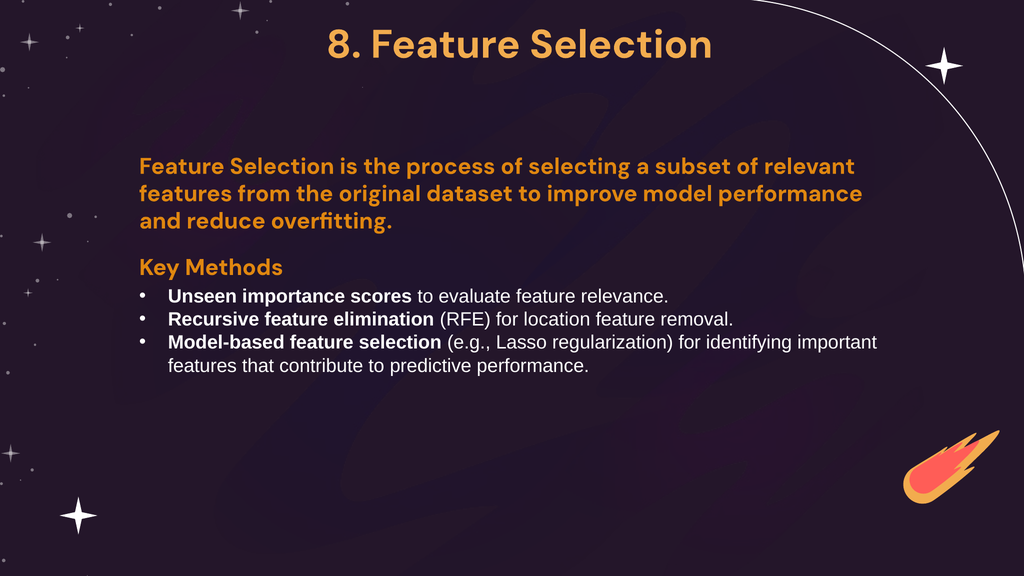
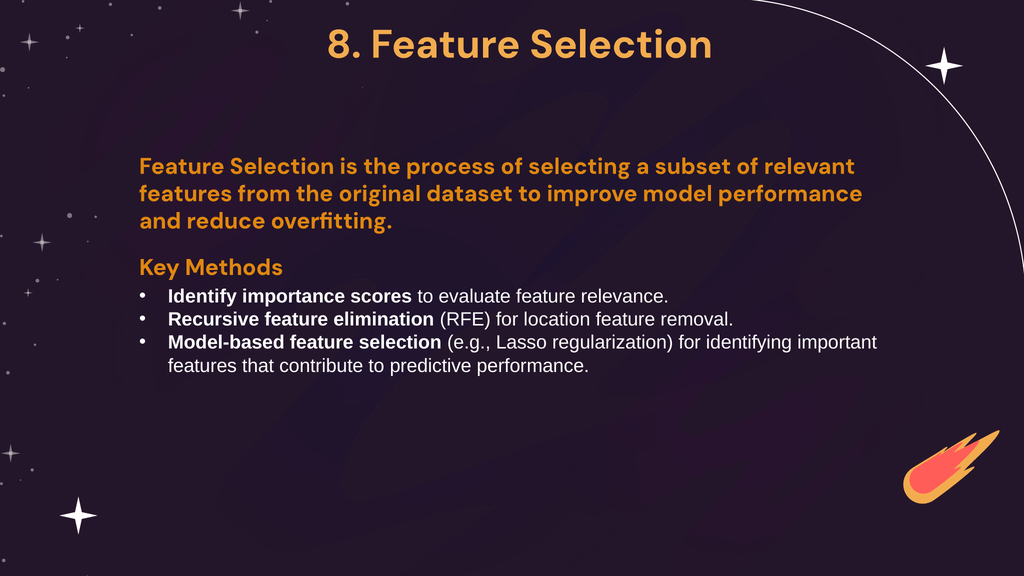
Unseen: Unseen -> Identify
